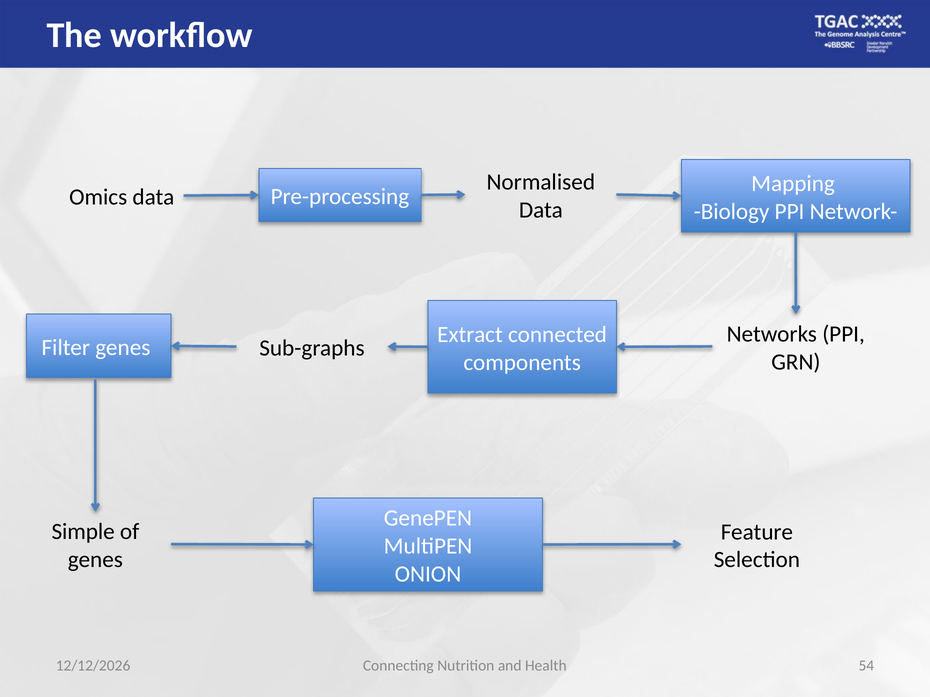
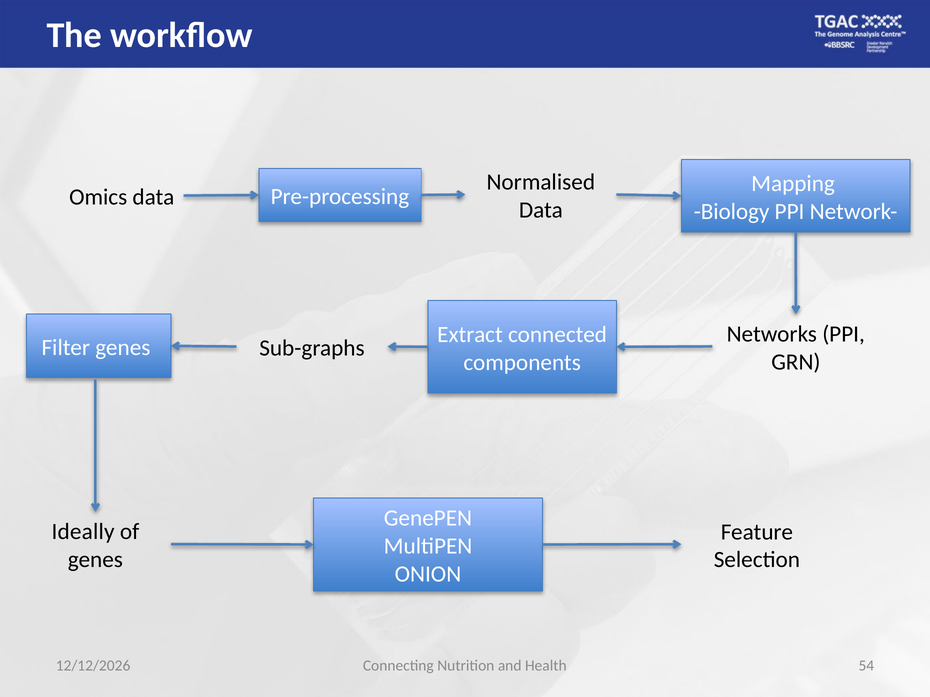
Simple: Simple -> Ideally
